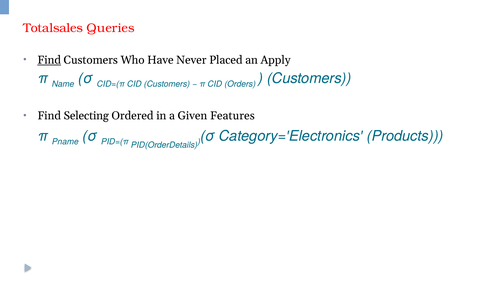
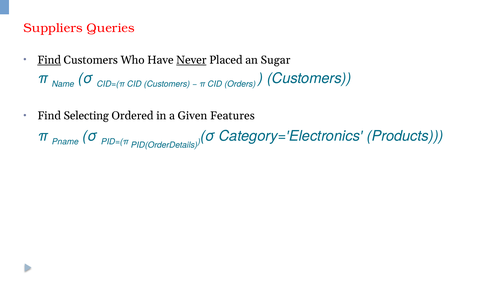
Totalsales: Totalsales -> Suppliers
Never underline: none -> present
Apply: Apply -> Sugar
